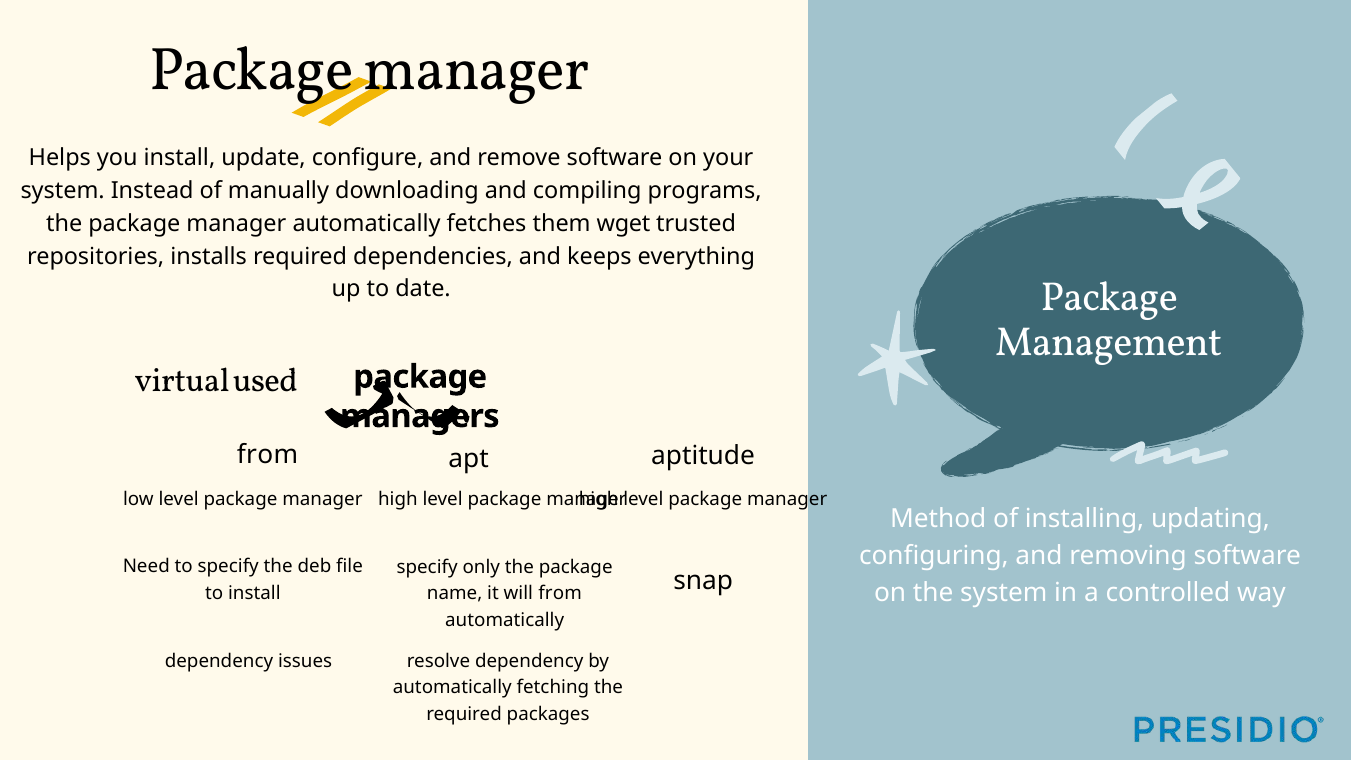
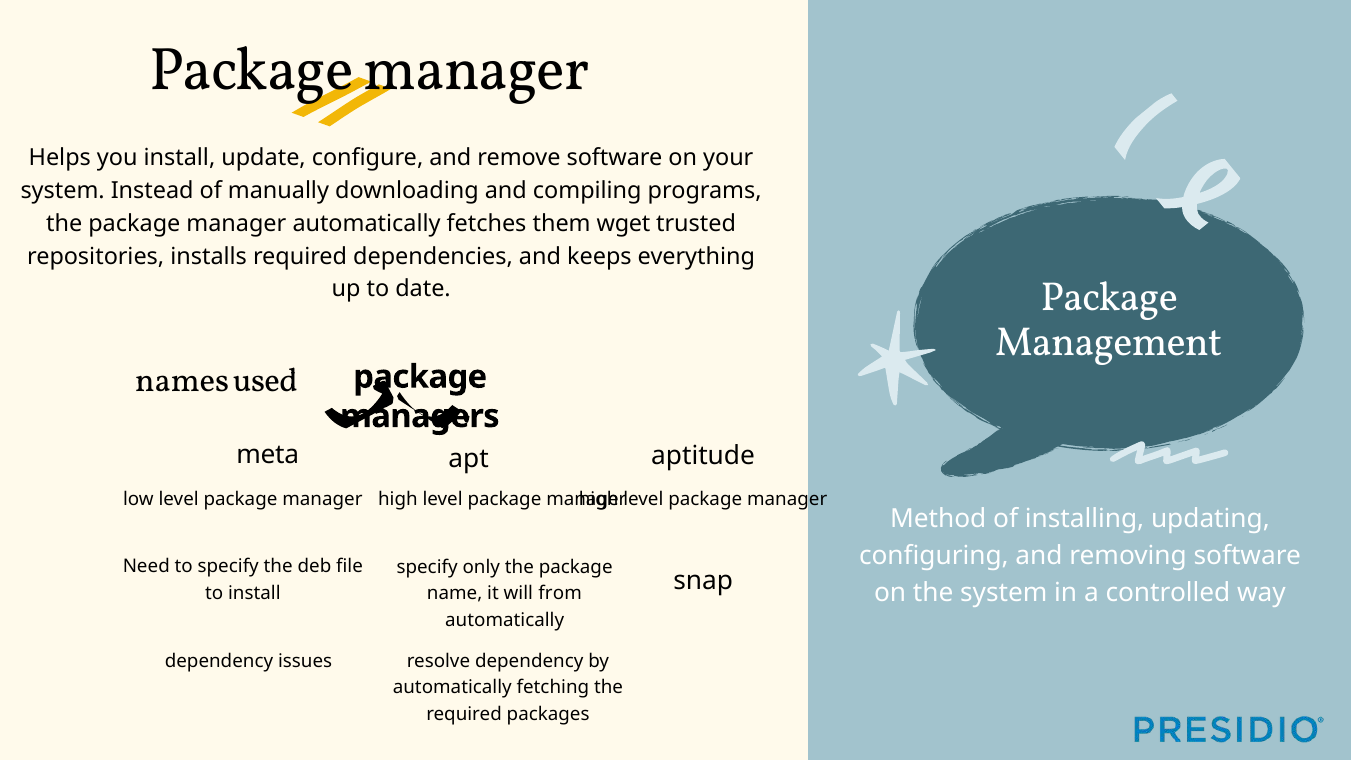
virtual: virtual -> names
from at (267, 455): from -> meta
